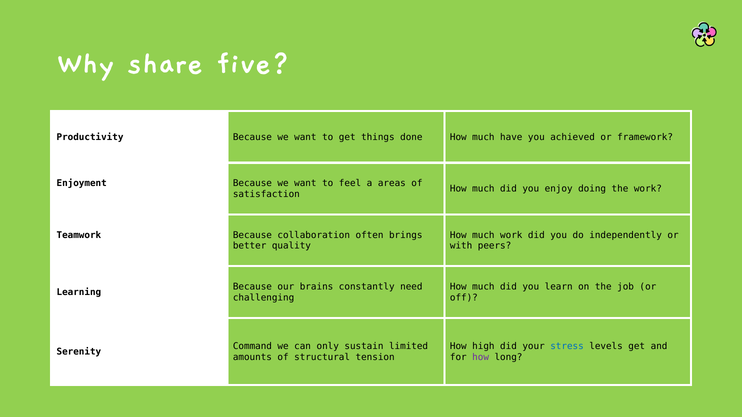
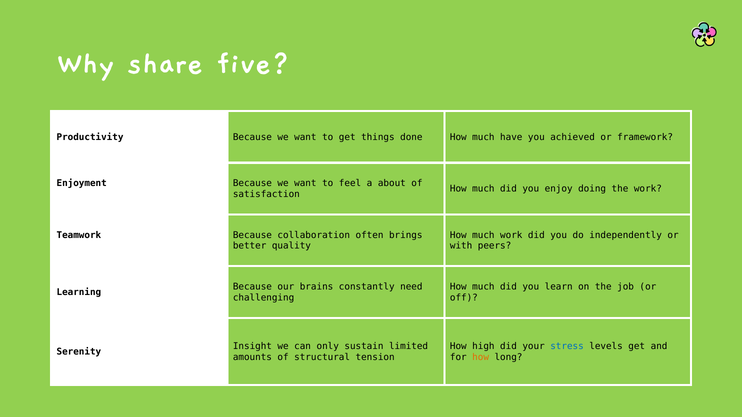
areas: areas -> about
Command: Command -> Insight
how at (481, 357) colour: purple -> orange
